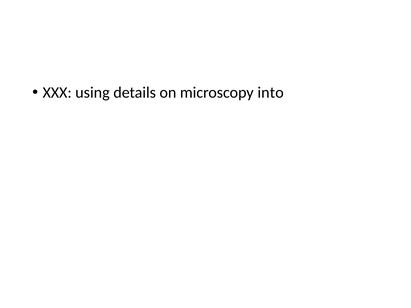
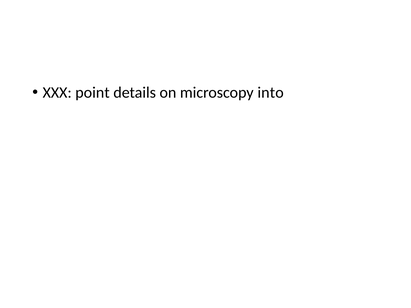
using: using -> point
